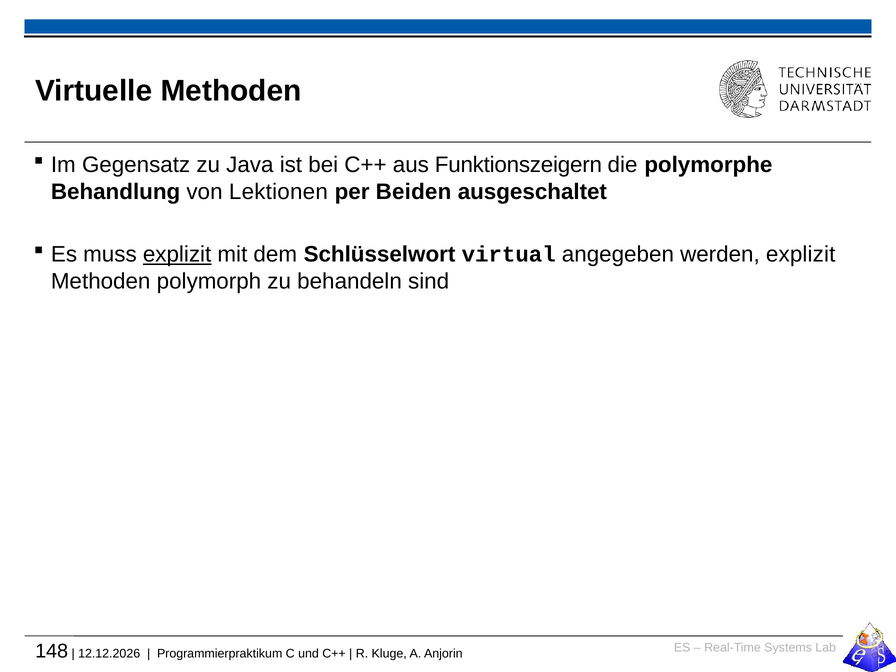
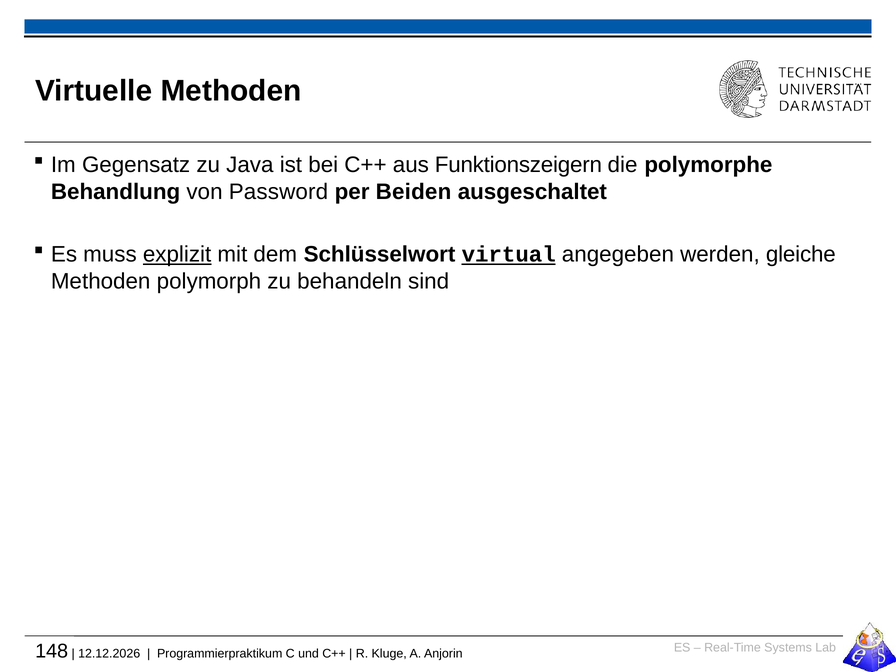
Lektionen: Lektionen -> Password
virtual underline: none -> present
werden explizit: explizit -> gleiche
